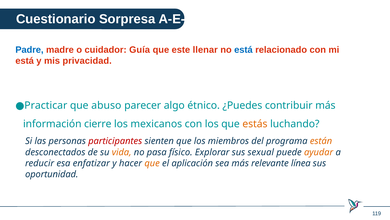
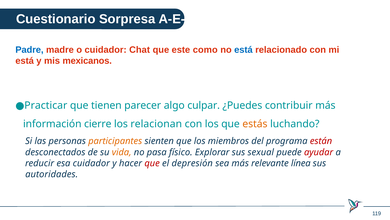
Guía: Guía -> Chat
llenar: llenar -> como
privacidad: privacidad -> mexicanos
abuso: abuso -> tienen
étnico: étnico -> culpar
mexicanos: mexicanos -> relacionan
participantes colour: red -> orange
están colour: orange -> red
ayudar colour: orange -> red
esa enfatizar: enfatizar -> cuidador
que at (152, 163) colour: orange -> red
aplicación: aplicación -> depresión
oportunidad: oportunidad -> autoridades
